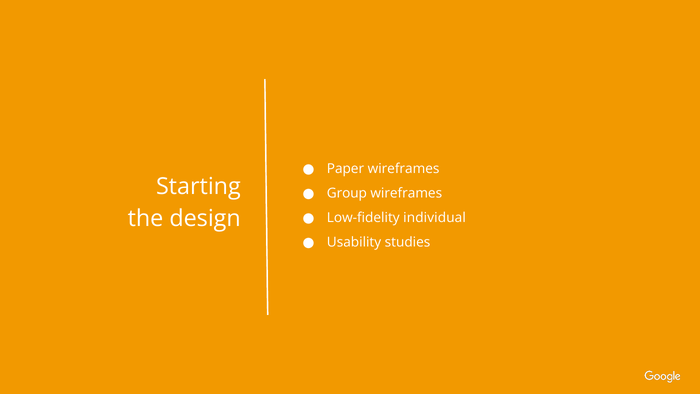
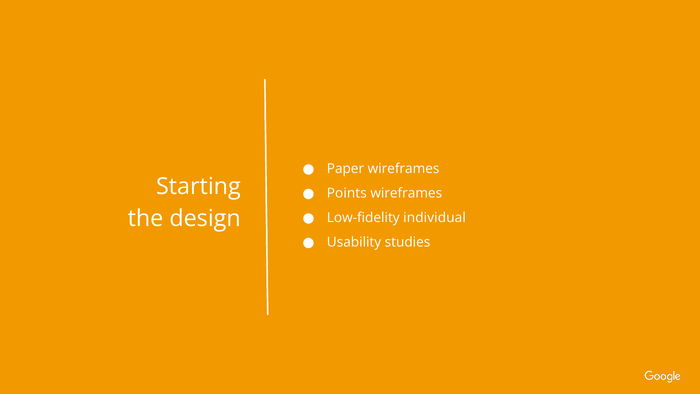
Group: Group -> Points
